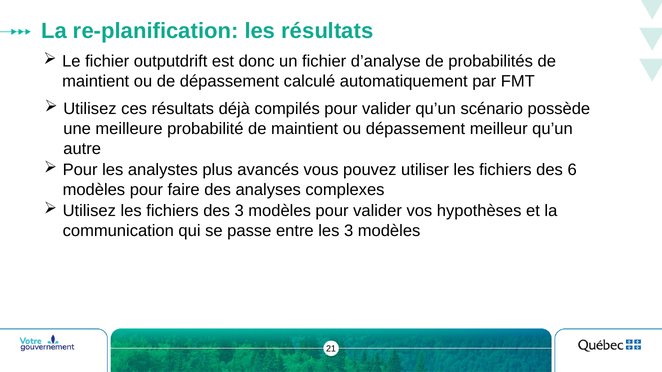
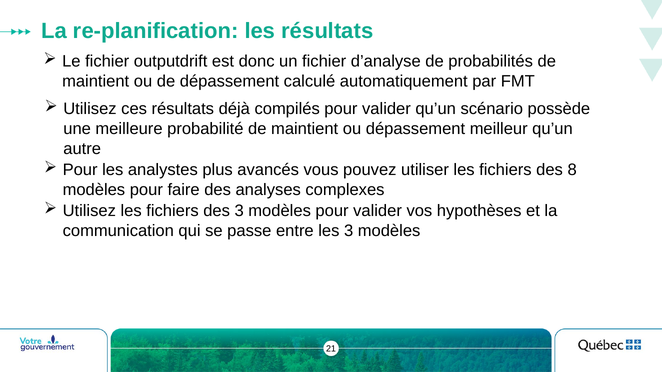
6: 6 -> 8
